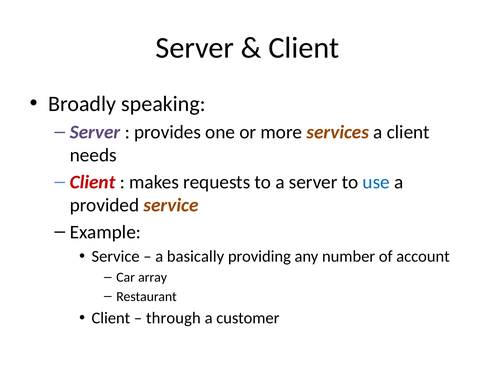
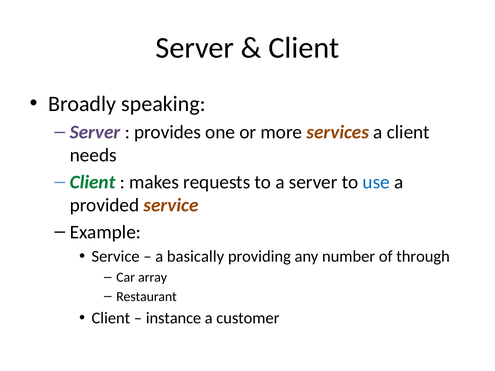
Client at (93, 182) colour: red -> green
account: account -> through
through: through -> instance
